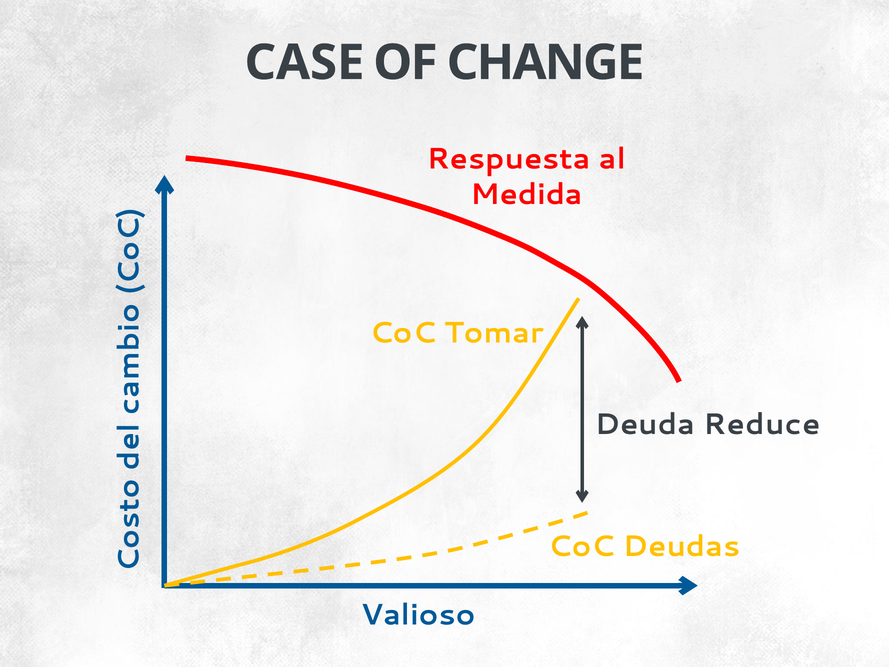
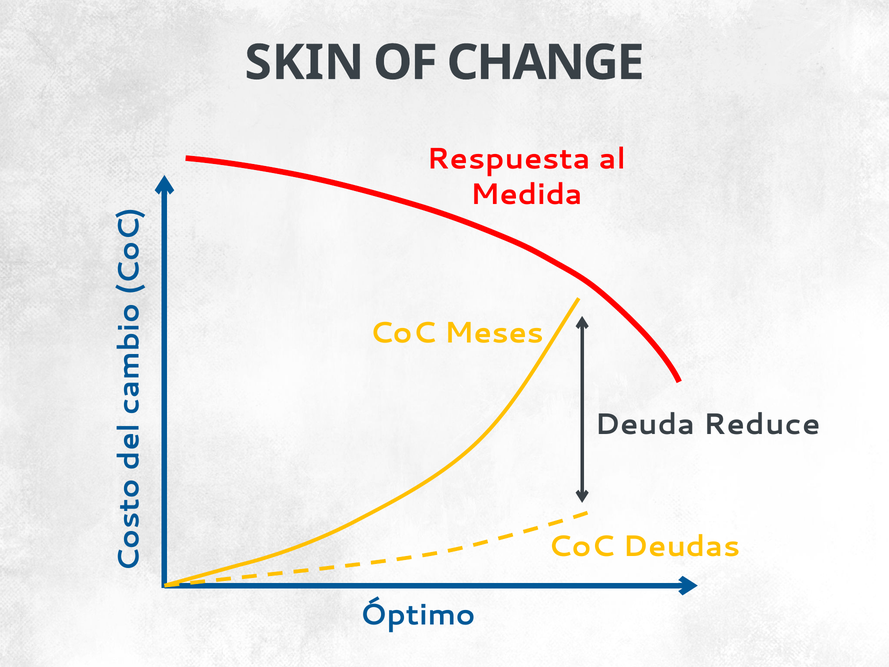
CASE: CASE -> SKIN
Tomar: Tomar -> Meses
Valioso: Valioso -> Óptimo
